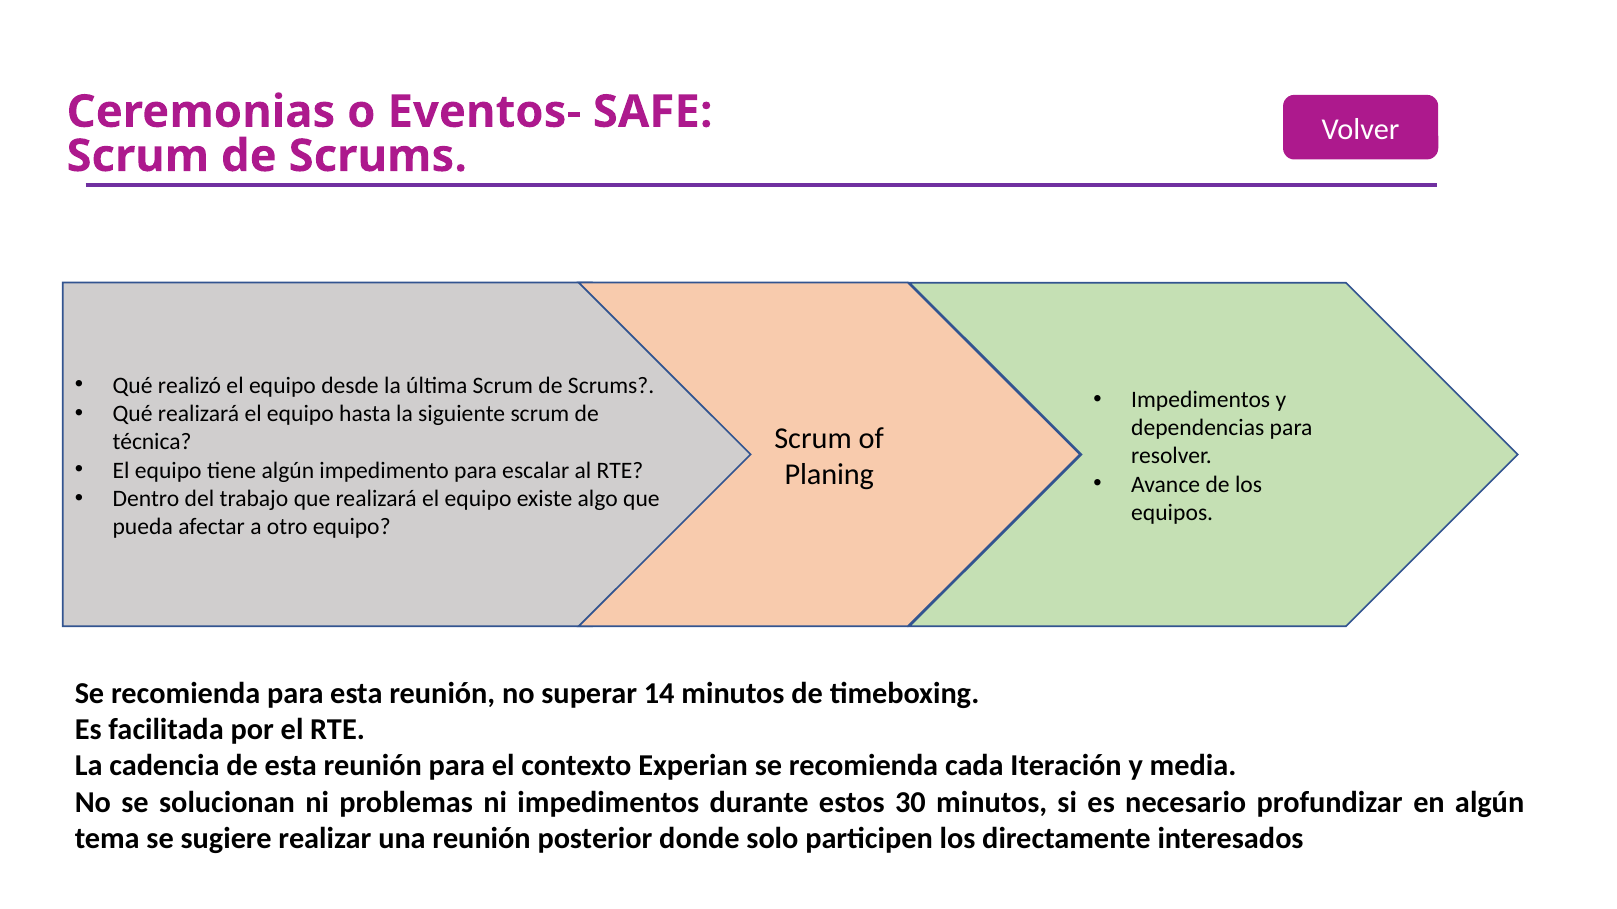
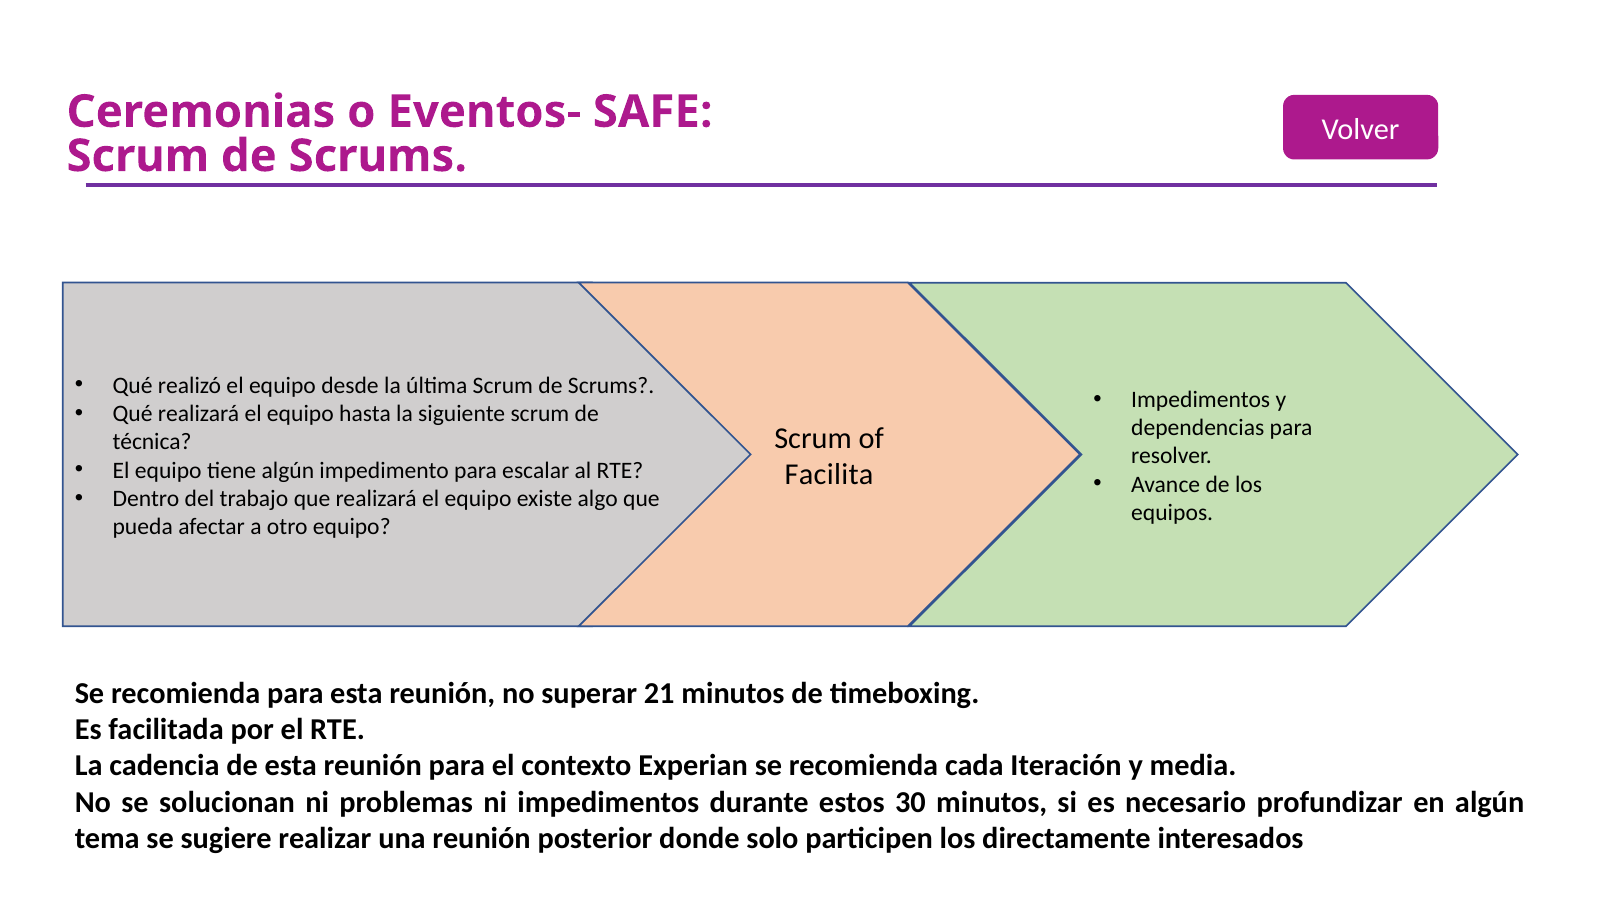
Planing: Planing -> Facilita
14: 14 -> 21
